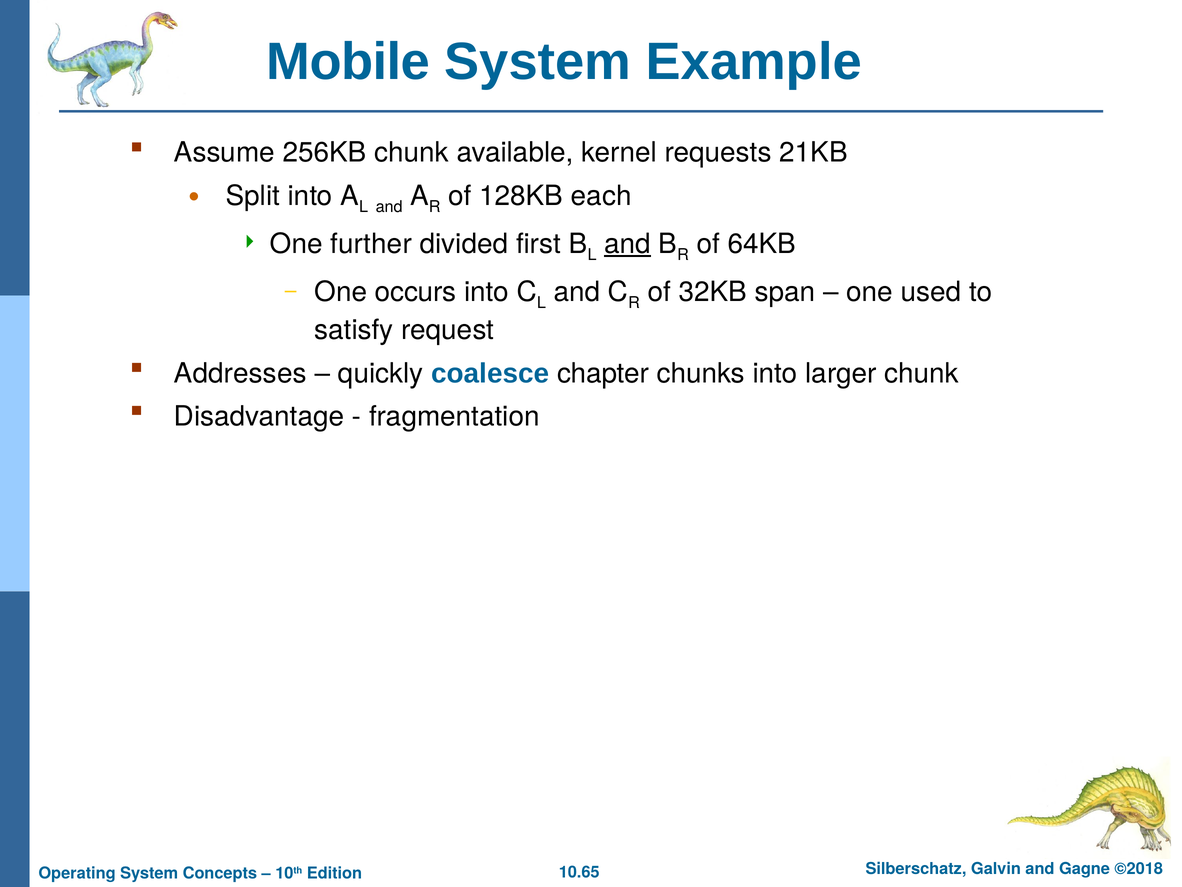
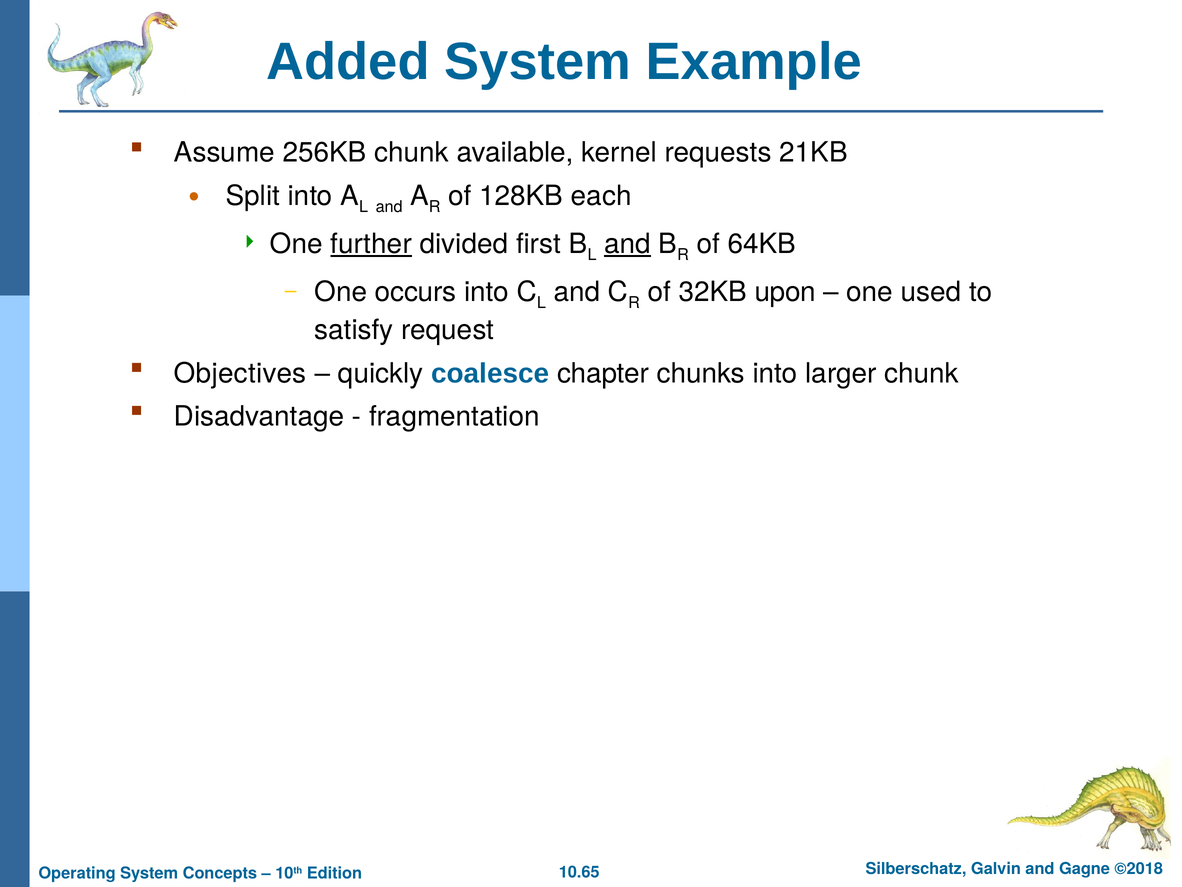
Mobile: Mobile -> Added
further underline: none -> present
span: span -> upon
Addresses: Addresses -> Objectives
